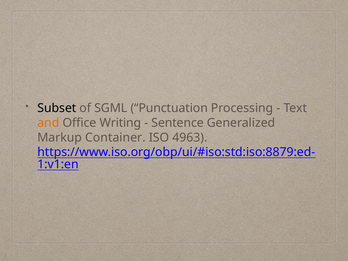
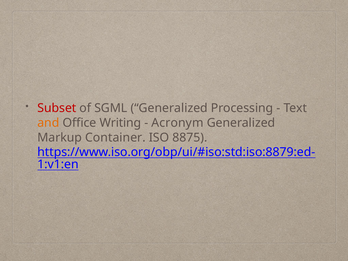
Subset colour: black -> red
SGML Punctuation: Punctuation -> Generalized
Sentence: Sentence -> Acronym
4963: 4963 -> 8875
